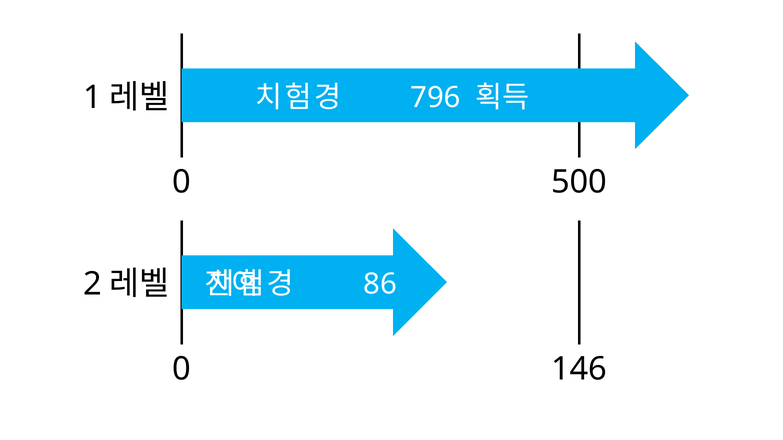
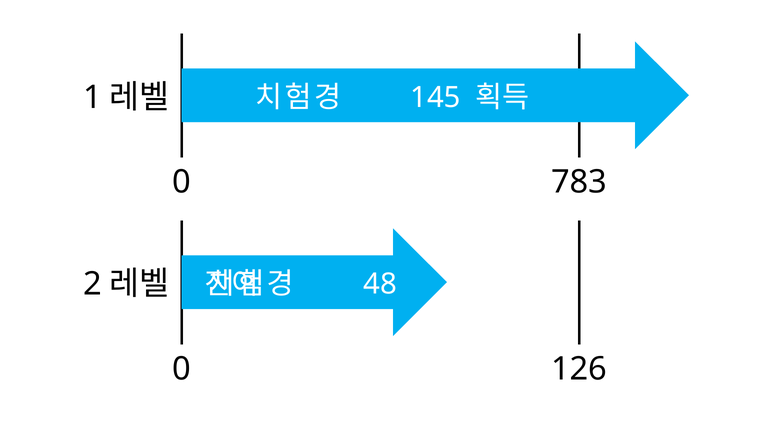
796: 796 -> 145
500: 500 -> 783
86: 86 -> 48
146: 146 -> 126
